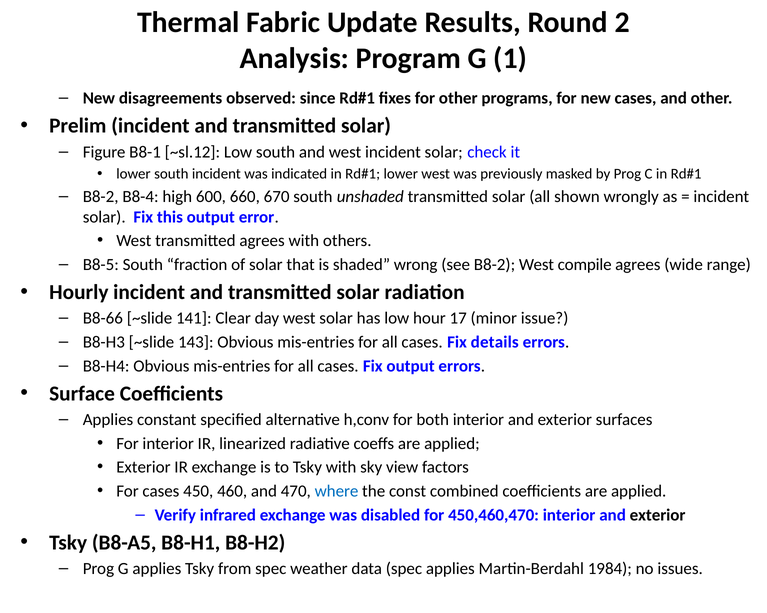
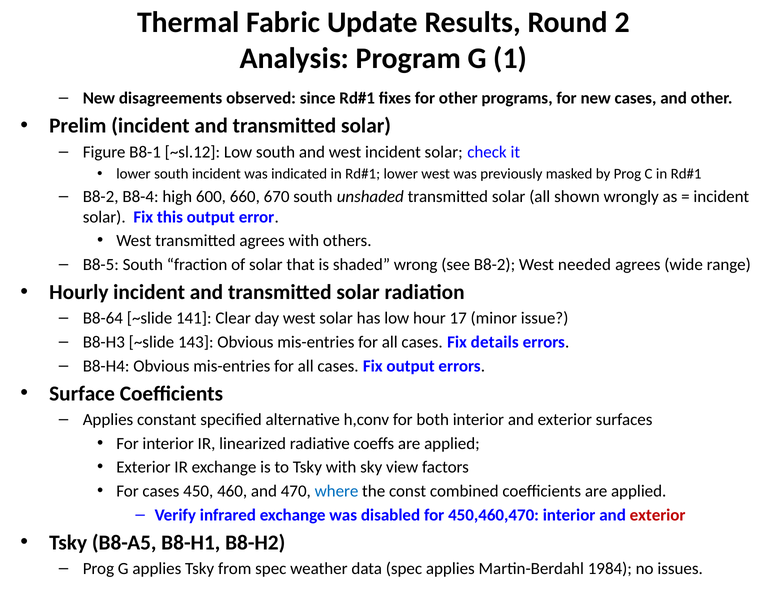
compile: compile -> needed
B8-66: B8-66 -> B8-64
exterior at (658, 515) colour: black -> red
